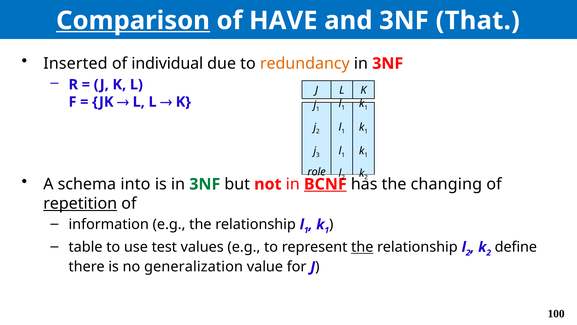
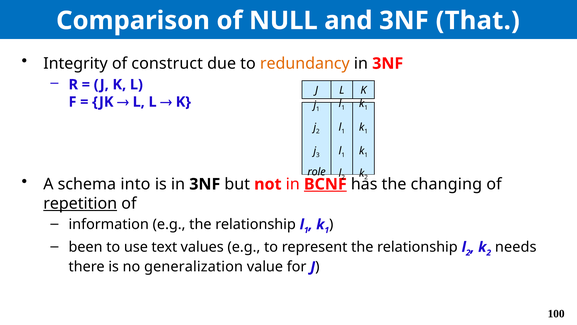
Comparison underline: present -> none
HAVE: HAVE -> NULL
Inserted: Inserted -> Integrity
individual: individual -> construct
3NF at (205, 184) colour: green -> black
table: table -> been
test: test -> text
the at (362, 247) underline: present -> none
define: define -> needs
